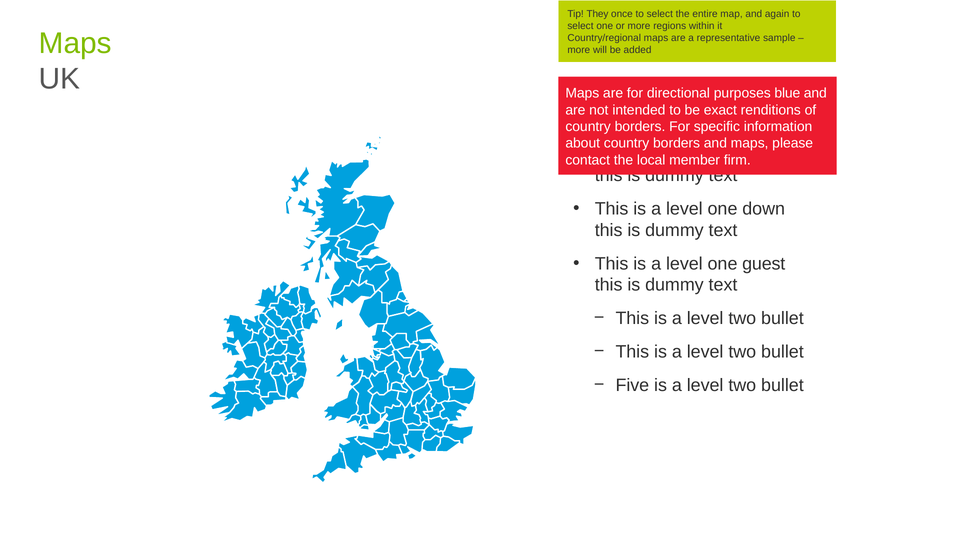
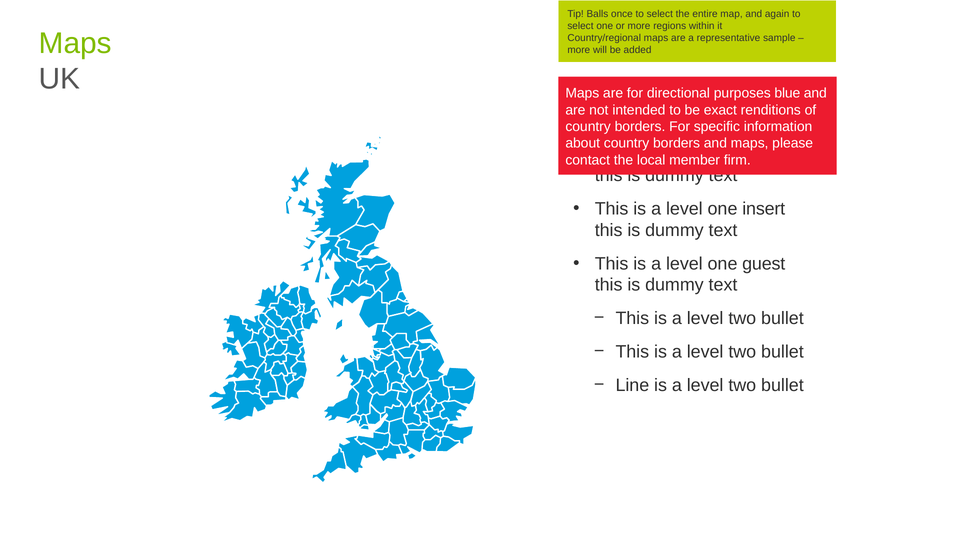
They: They -> Balls
down: down -> insert
Five: Five -> Line
